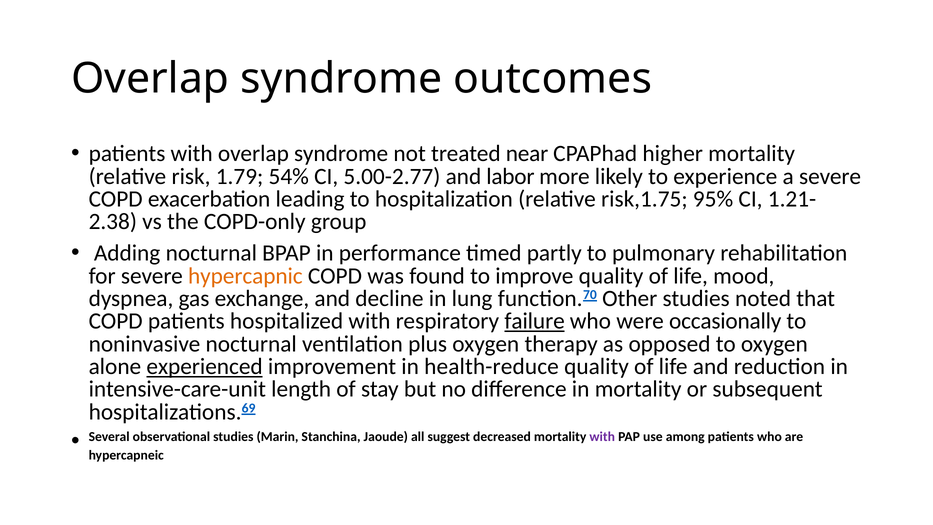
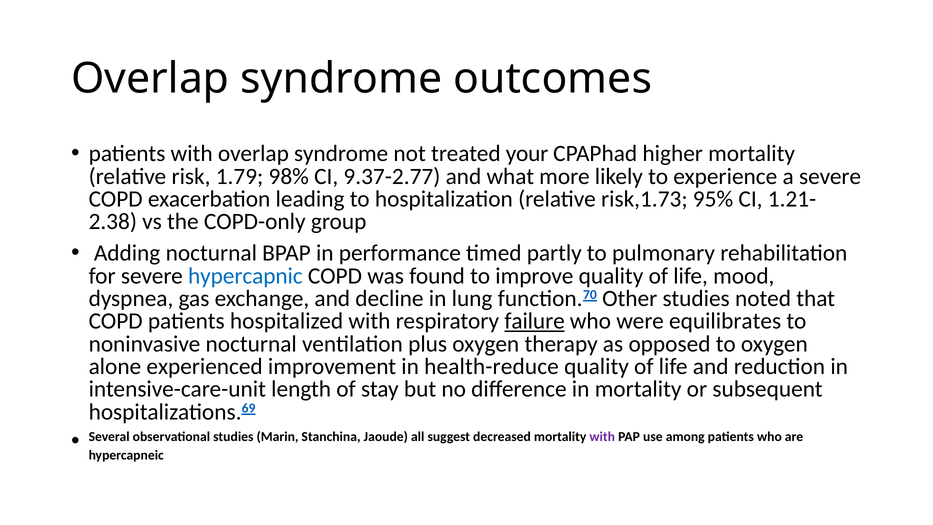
near: near -> your
54%: 54% -> 98%
5.00-2.77: 5.00-2.77 -> 9.37-2.77
labor: labor -> what
risk,1.75: risk,1.75 -> risk,1.73
hypercapnic colour: orange -> blue
occasionally: occasionally -> equilibrates
experienced underline: present -> none
